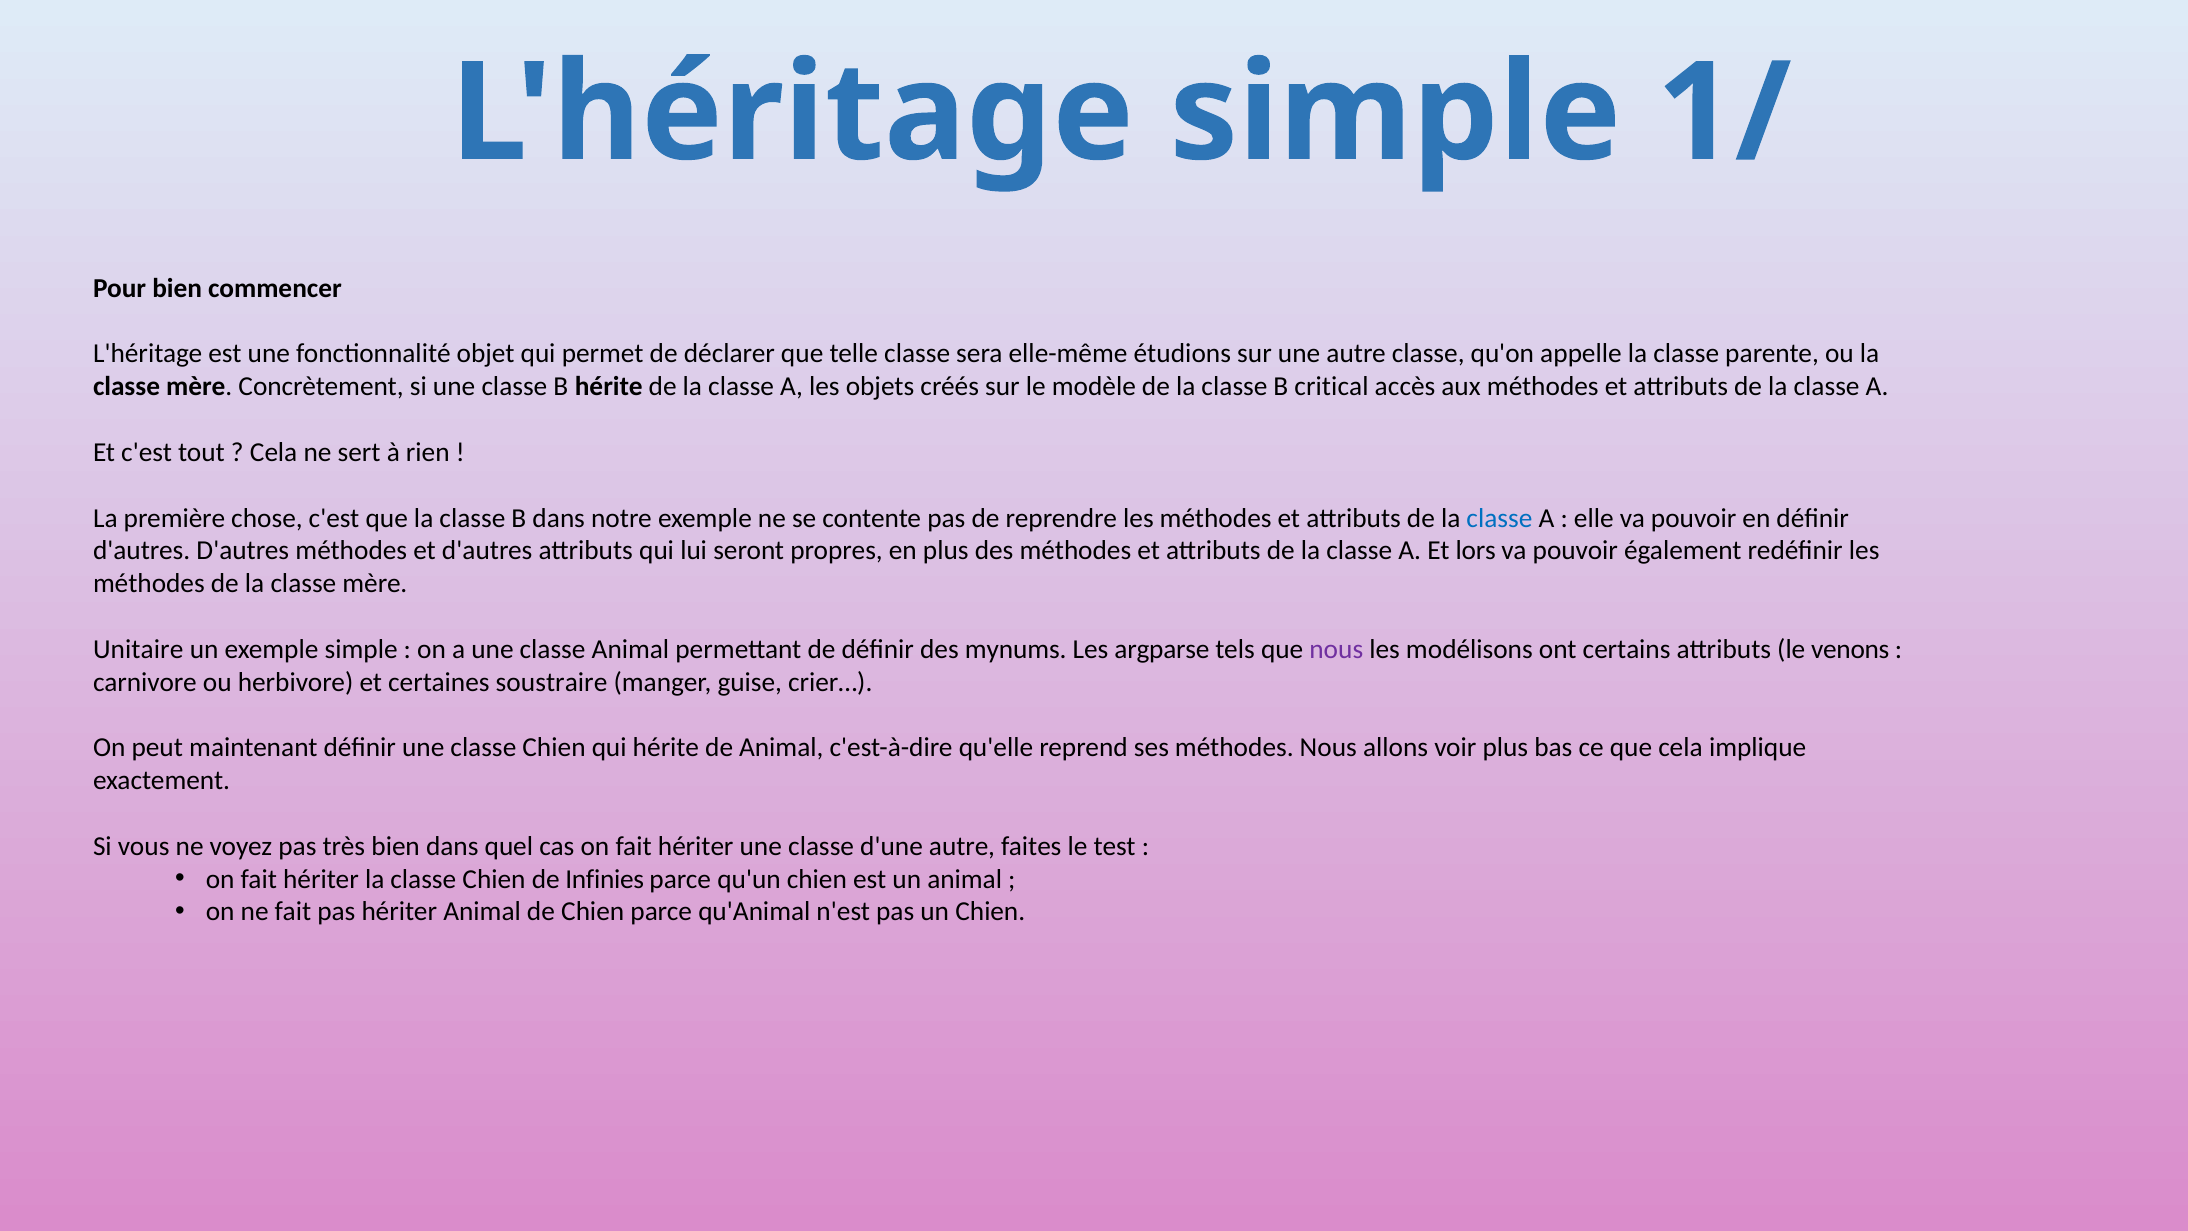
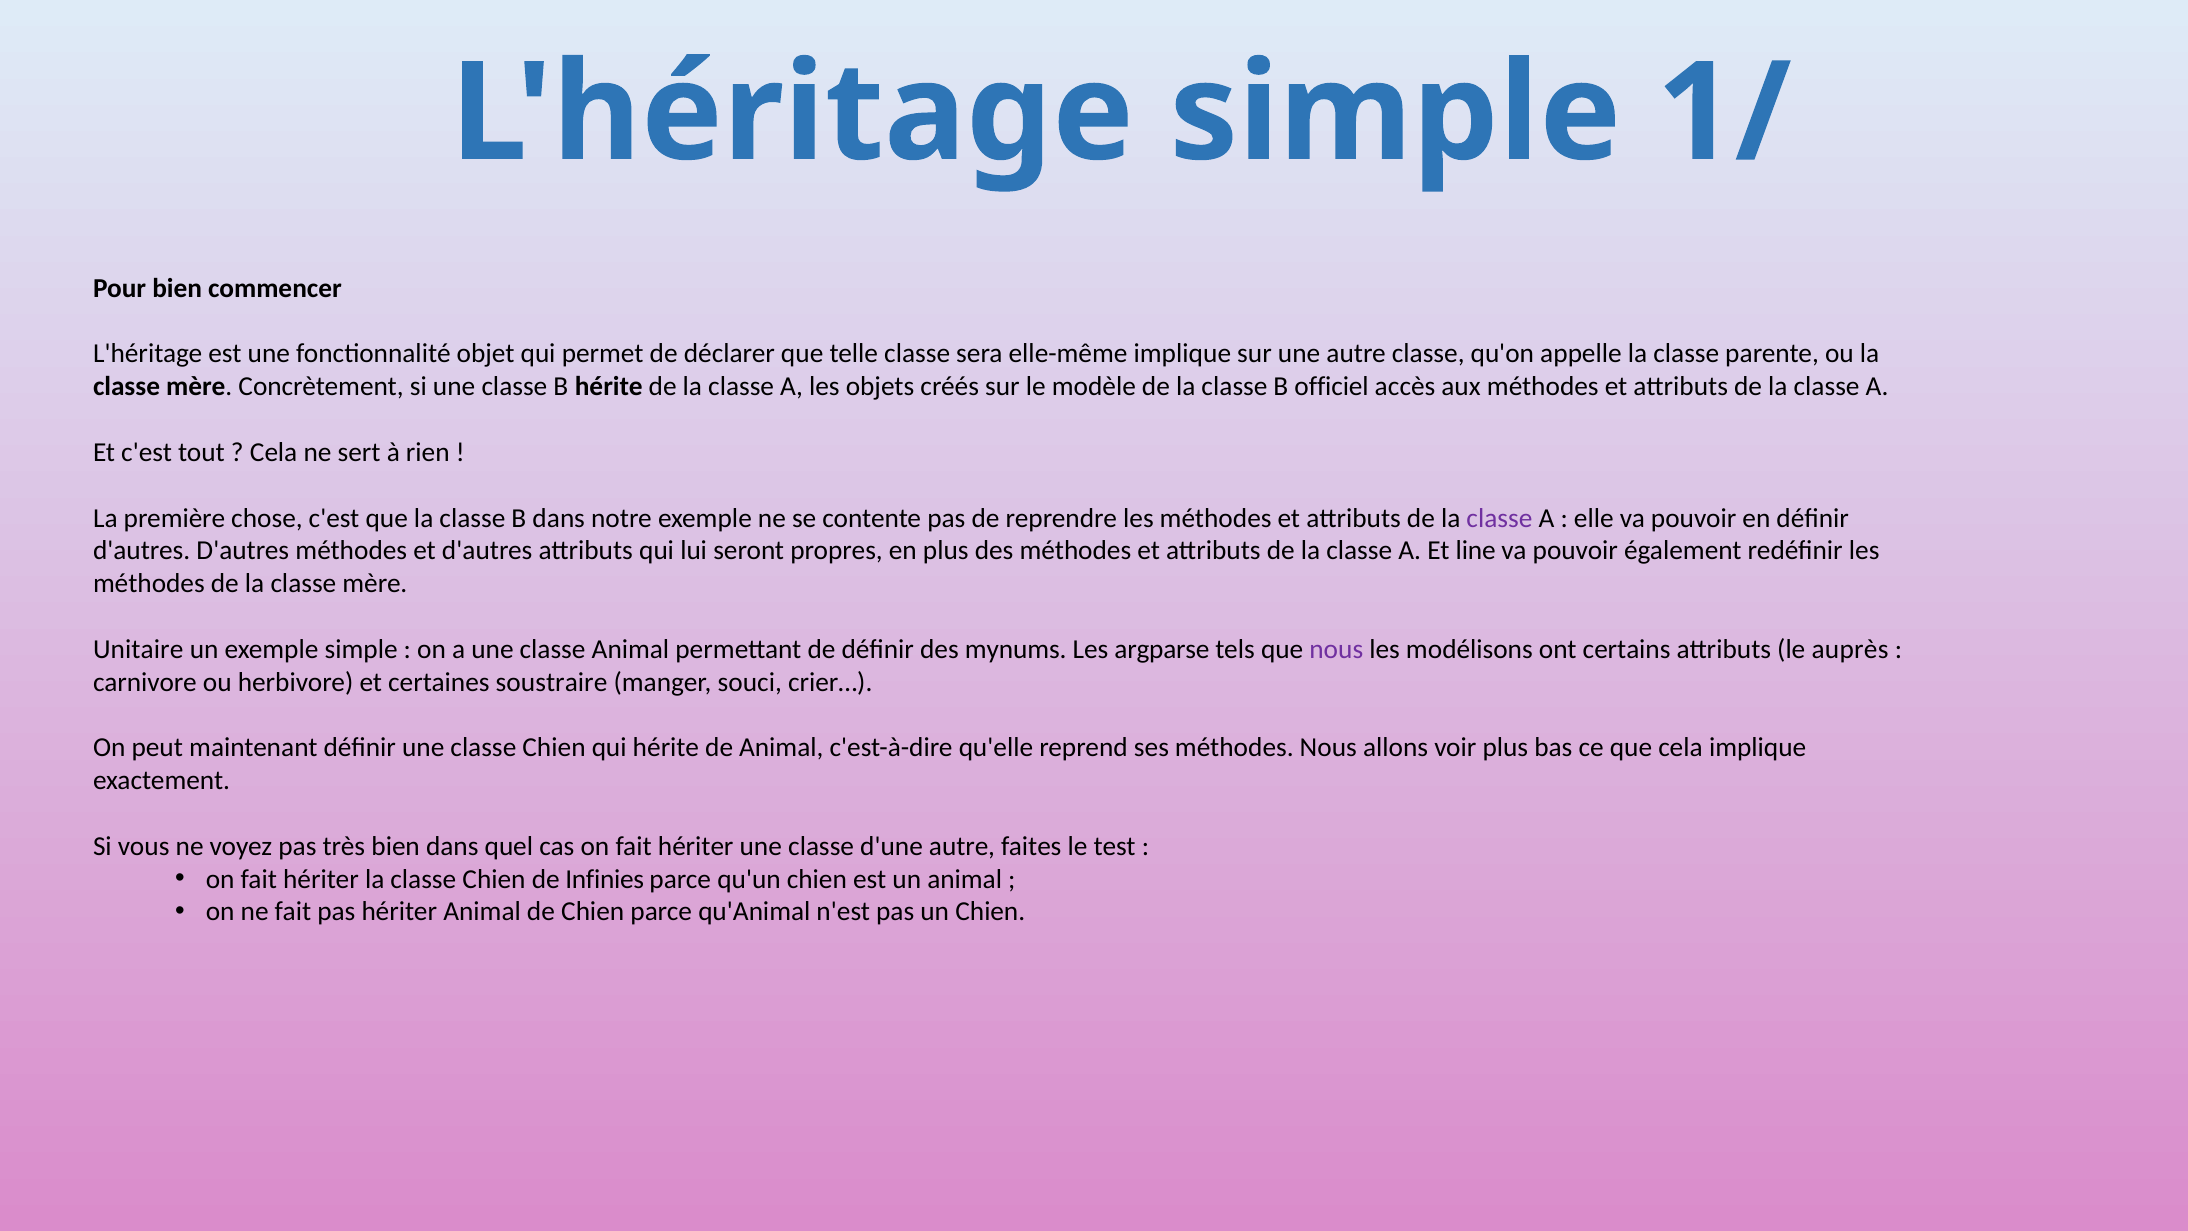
elle-même étudions: étudions -> implique
critical: critical -> officiel
classe at (1499, 518) colour: blue -> purple
lors: lors -> line
venons: venons -> auprès
guise: guise -> souci
